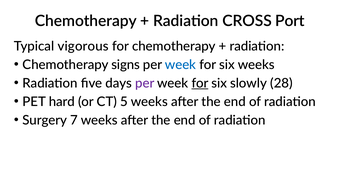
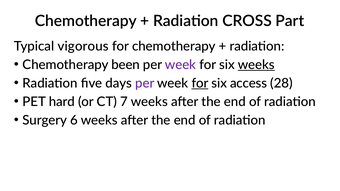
Port: Port -> Part
signs: signs -> been
week at (180, 65) colour: blue -> purple
weeks at (256, 65) underline: none -> present
slowly: slowly -> access
5: 5 -> 7
7: 7 -> 6
